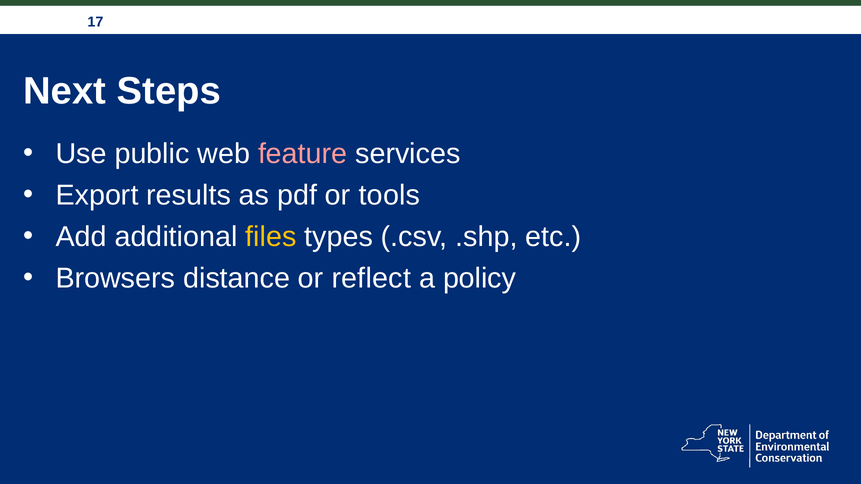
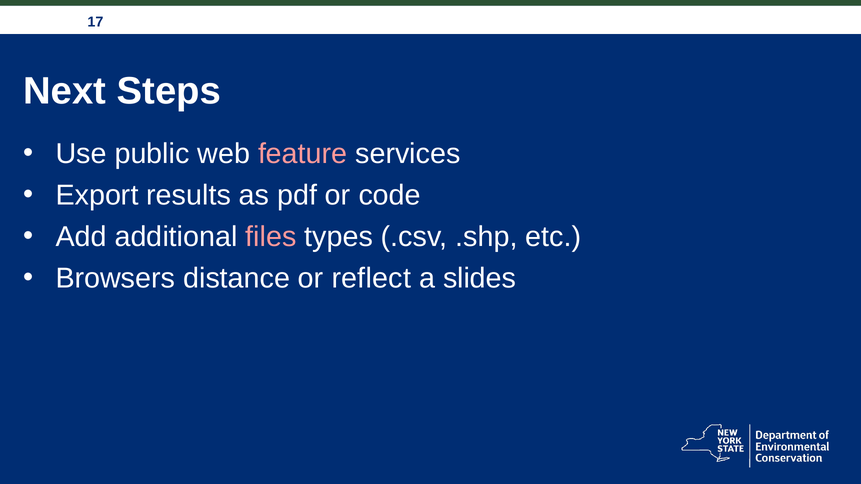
tools: tools -> code
files colour: yellow -> pink
policy: policy -> slides
